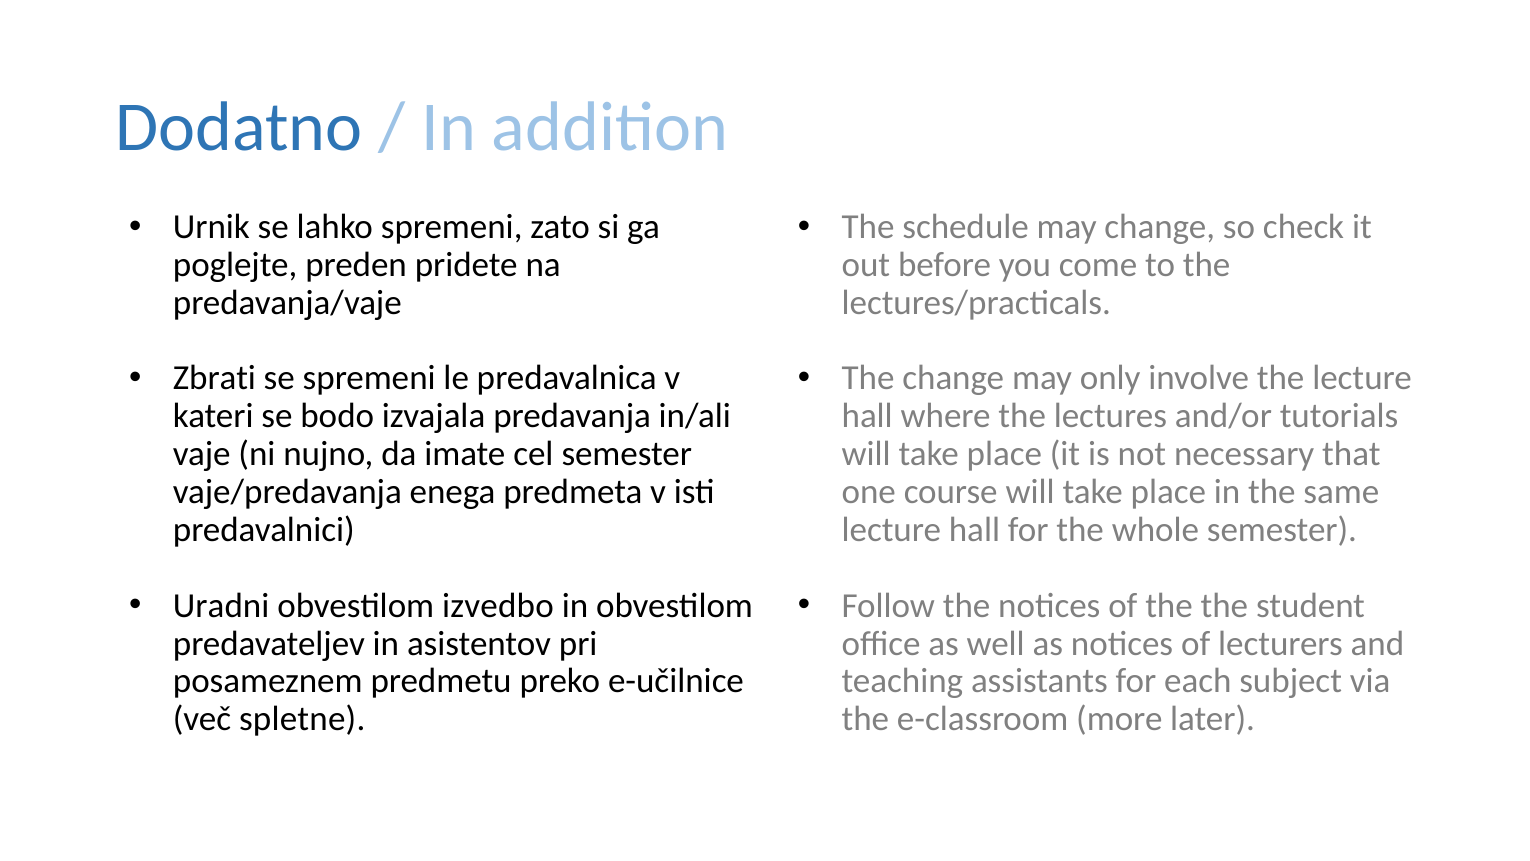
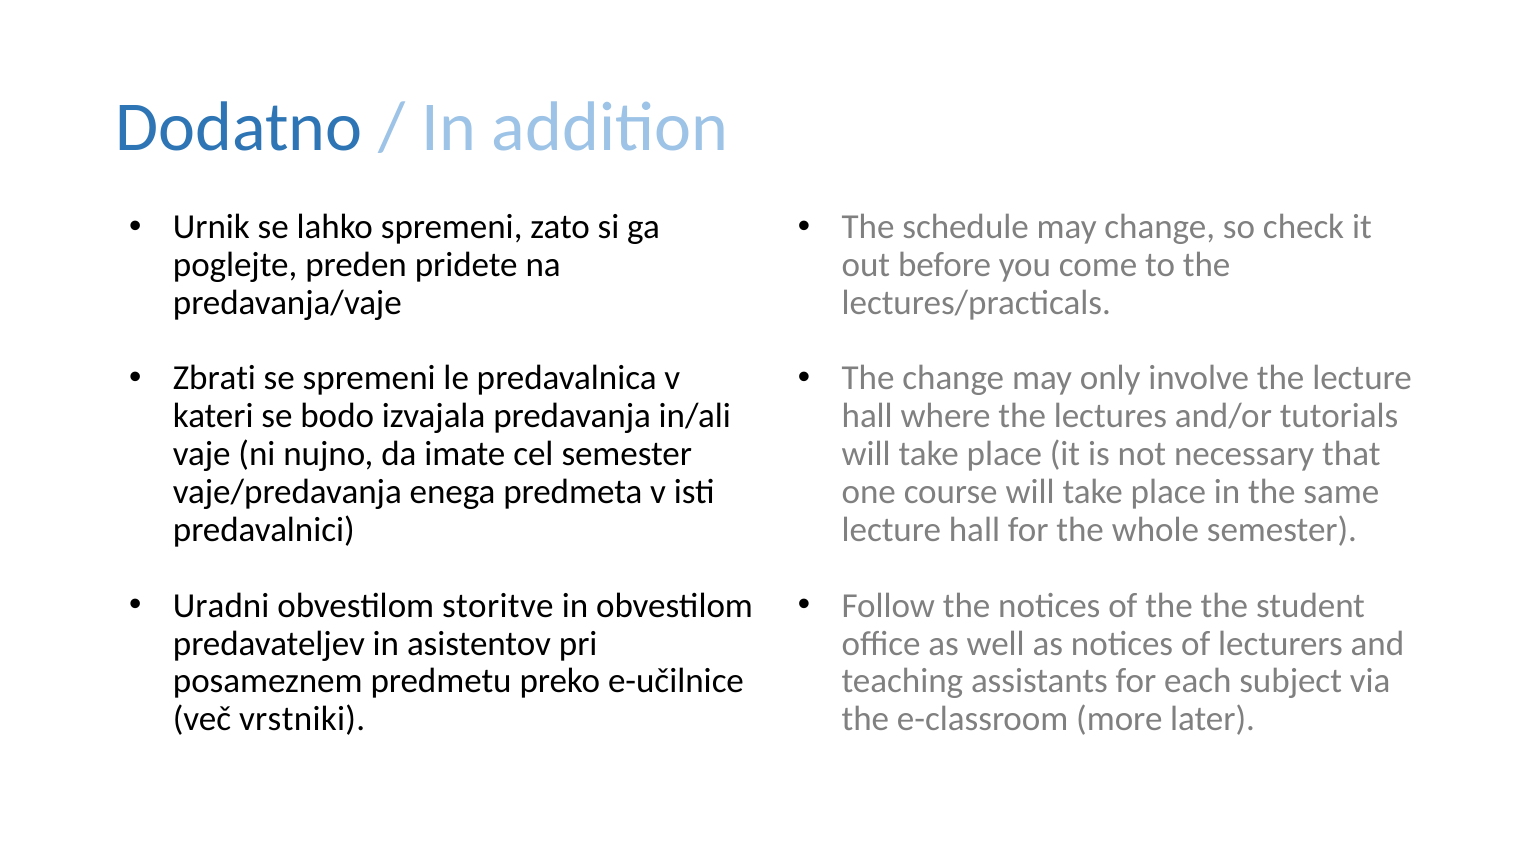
izvedbo: izvedbo -> storitve
spletne: spletne -> vrstniki
